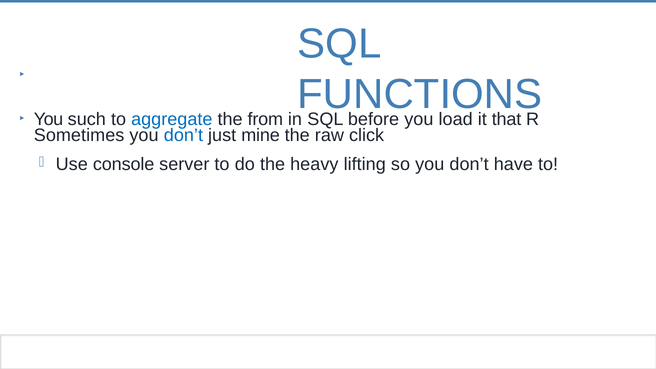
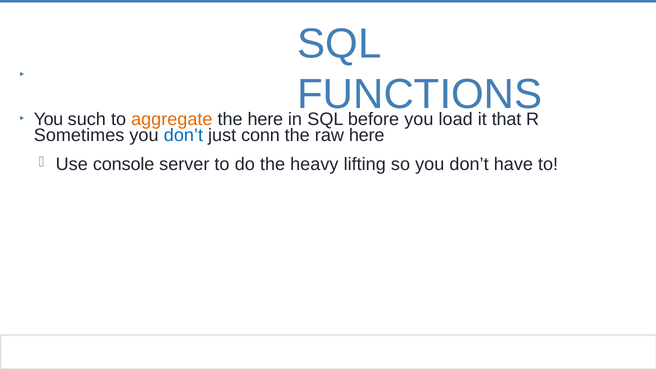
aggregate colour: blue -> orange
the from: from -> here
mine: mine -> conn
raw click: click -> here
